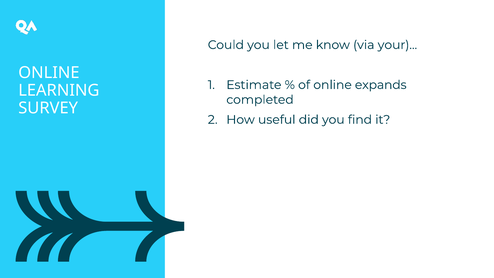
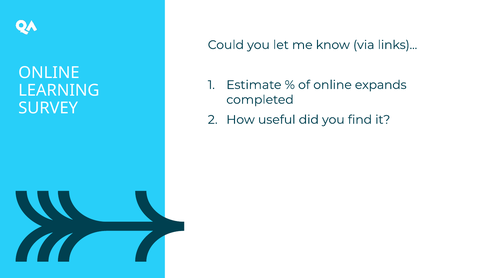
your: your -> links
